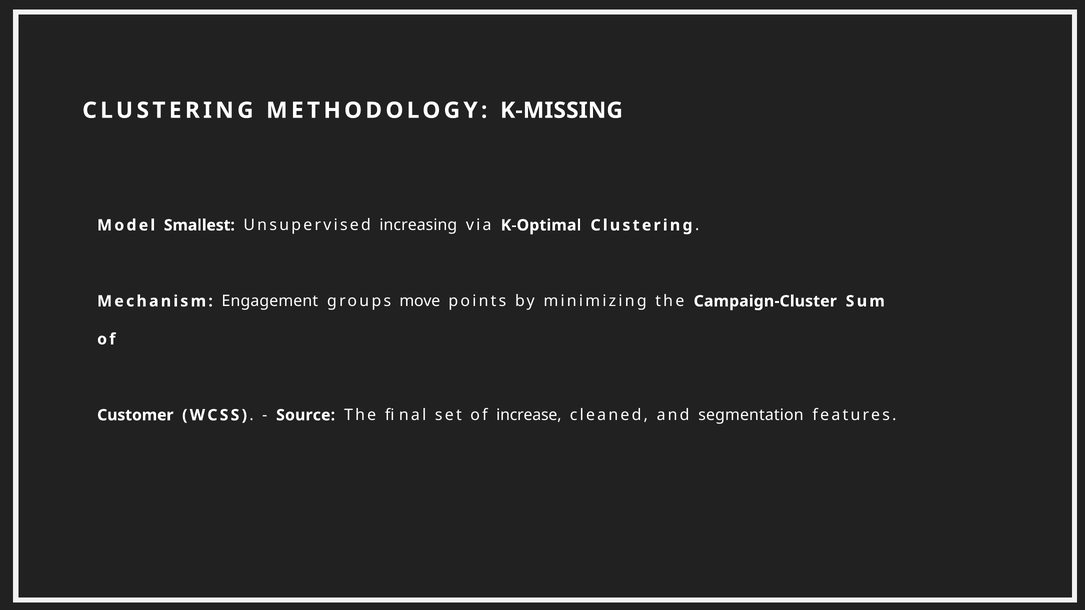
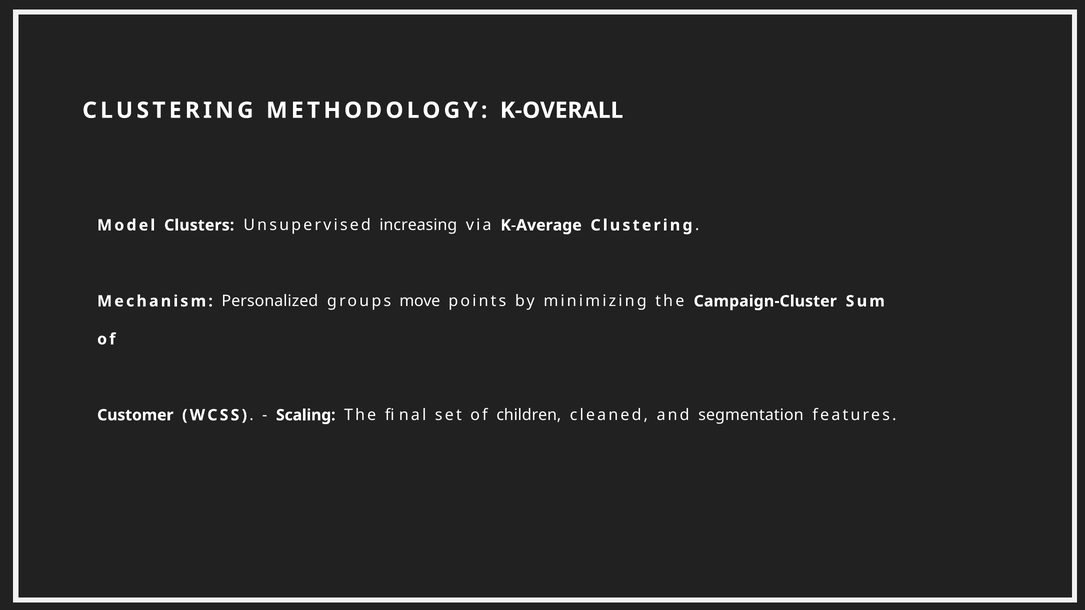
K-MISSING: K-MISSING -> K-OVERALL
Smallest: Smallest -> Clusters
K-Optimal: K-Optimal -> K-Average
Engagement: Engagement -> Personalized
Source: Source -> Scaling
increase: increase -> children
